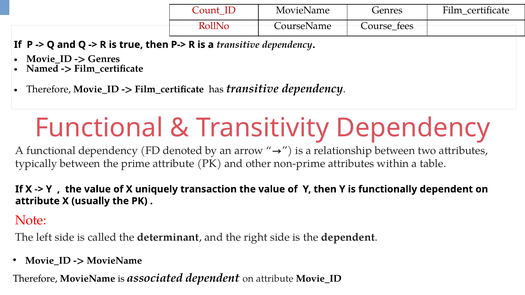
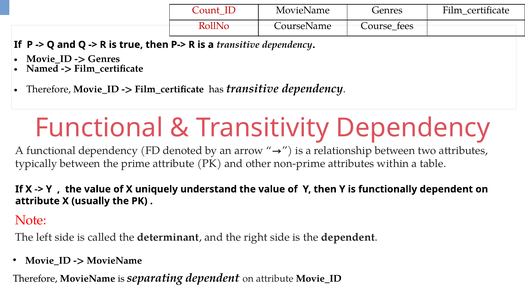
transaction: transaction -> understand
associated: associated -> separating
